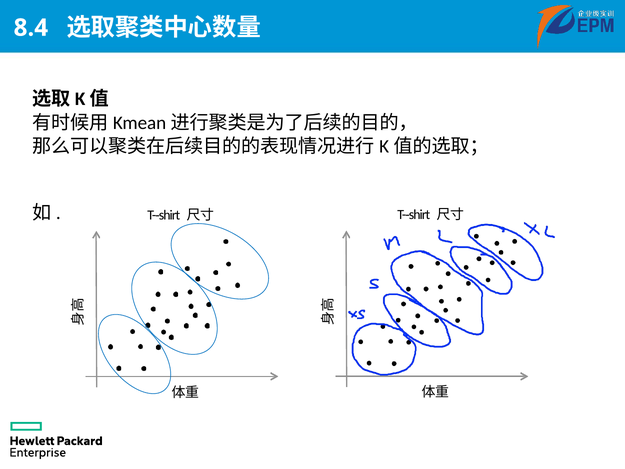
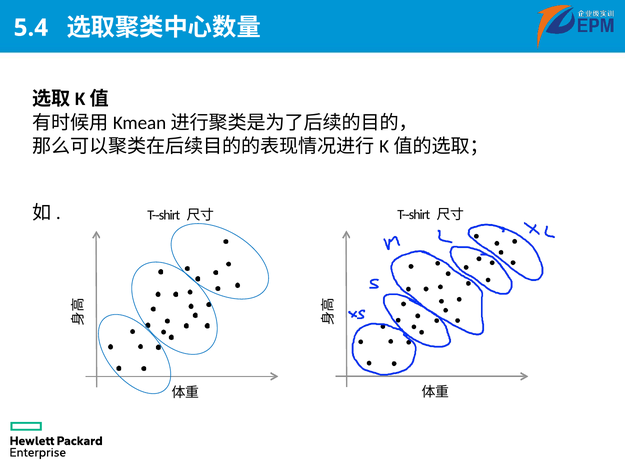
8.4: 8.4 -> 5.4
